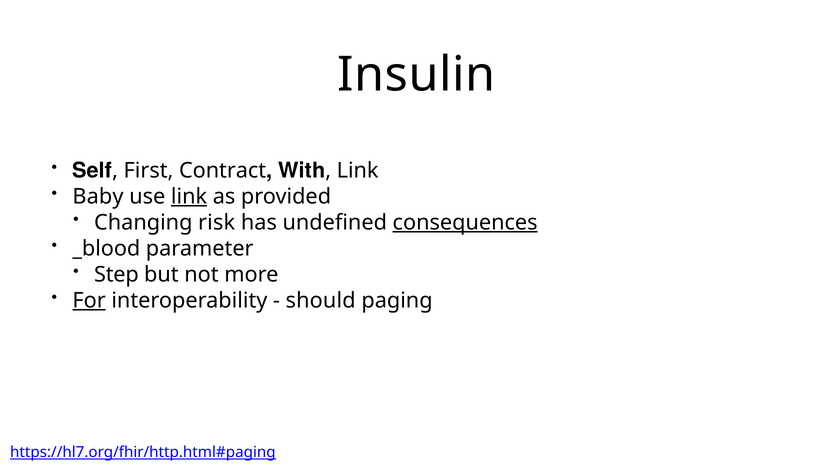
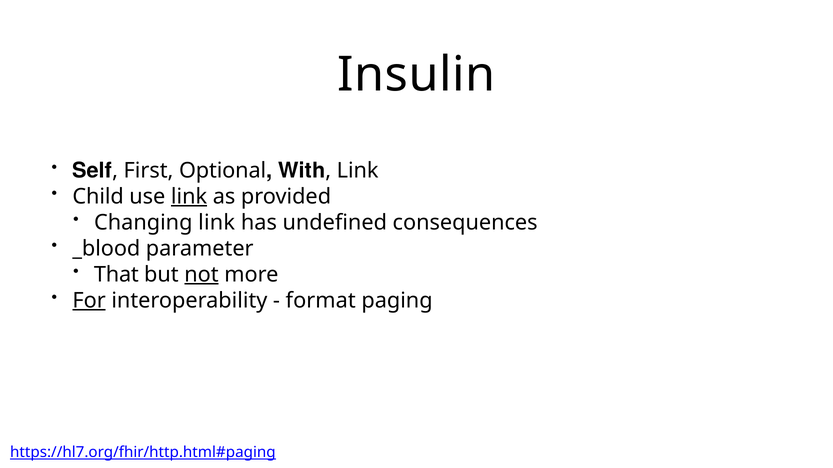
Contract: Contract -> Optional
Baby: Baby -> Child
Changing risk: risk -> link
consequences underline: present -> none
Step: Step -> That
not underline: none -> present
should: should -> format
